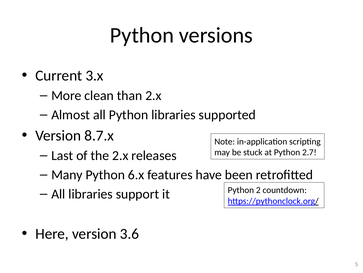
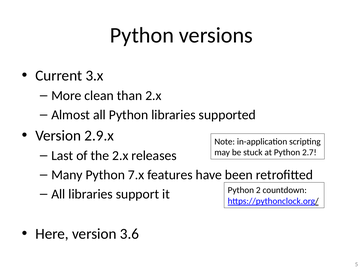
8.7.x: 8.7.x -> 2.9.x
6.x: 6.x -> 7.x
